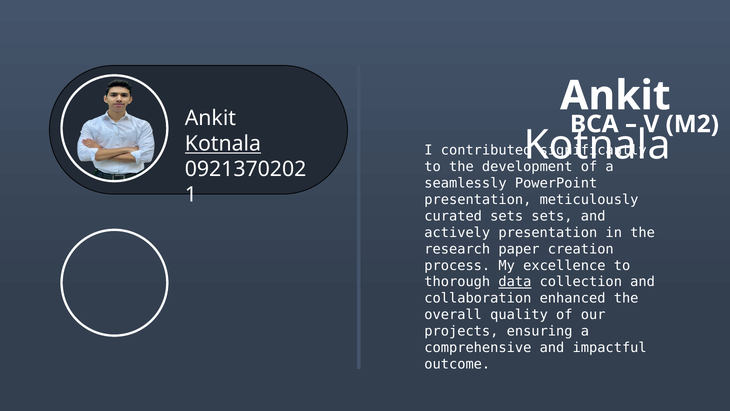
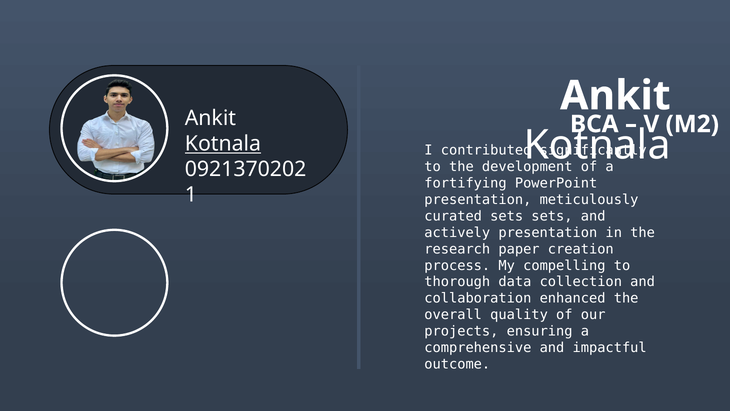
seamlessly: seamlessly -> fortifying
excellence: excellence -> compelling
data underline: present -> none
